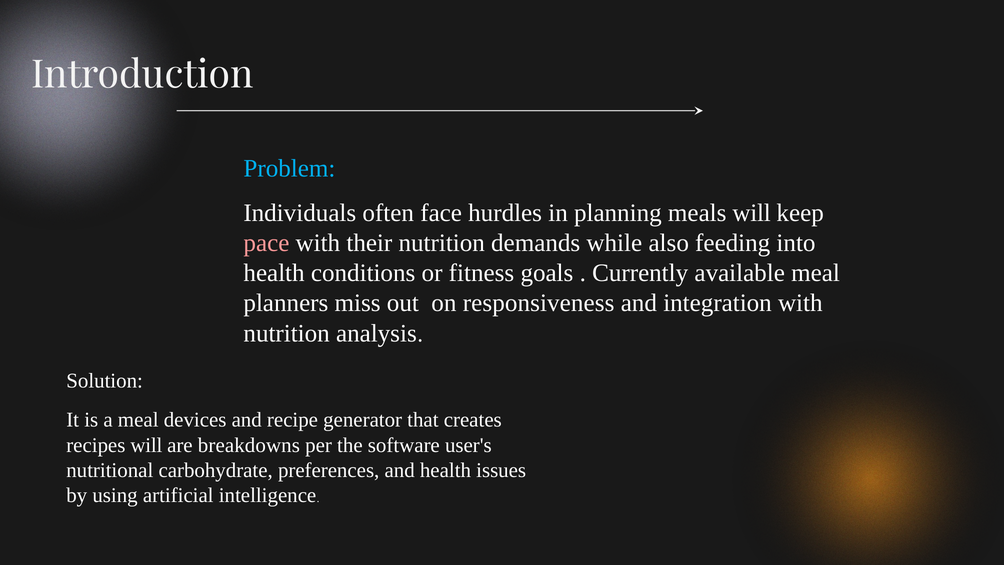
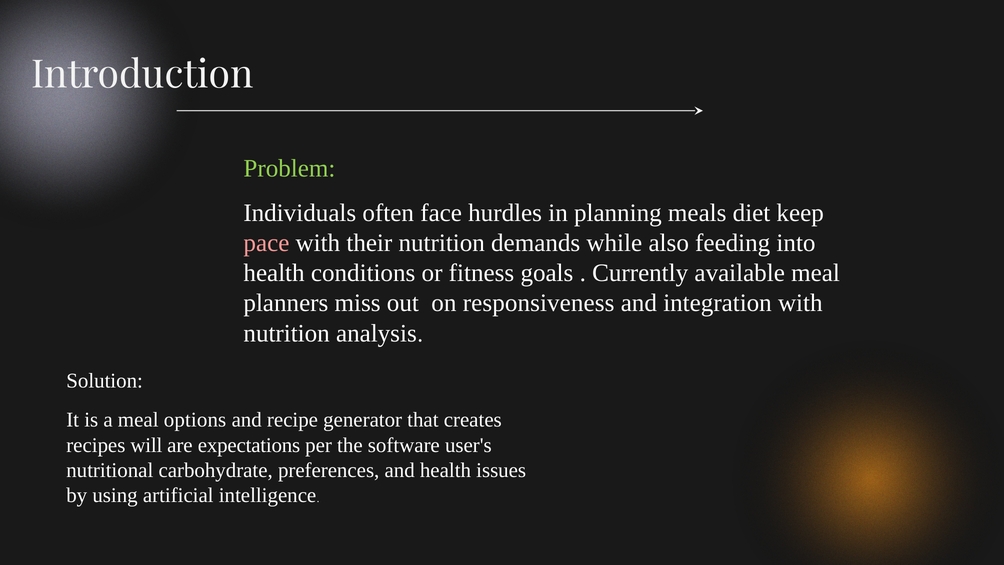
Problem colour: light blue -> light green
meals will: will -> diet
devices: devices -> options
breakdowns: breakdowns -> expectations
